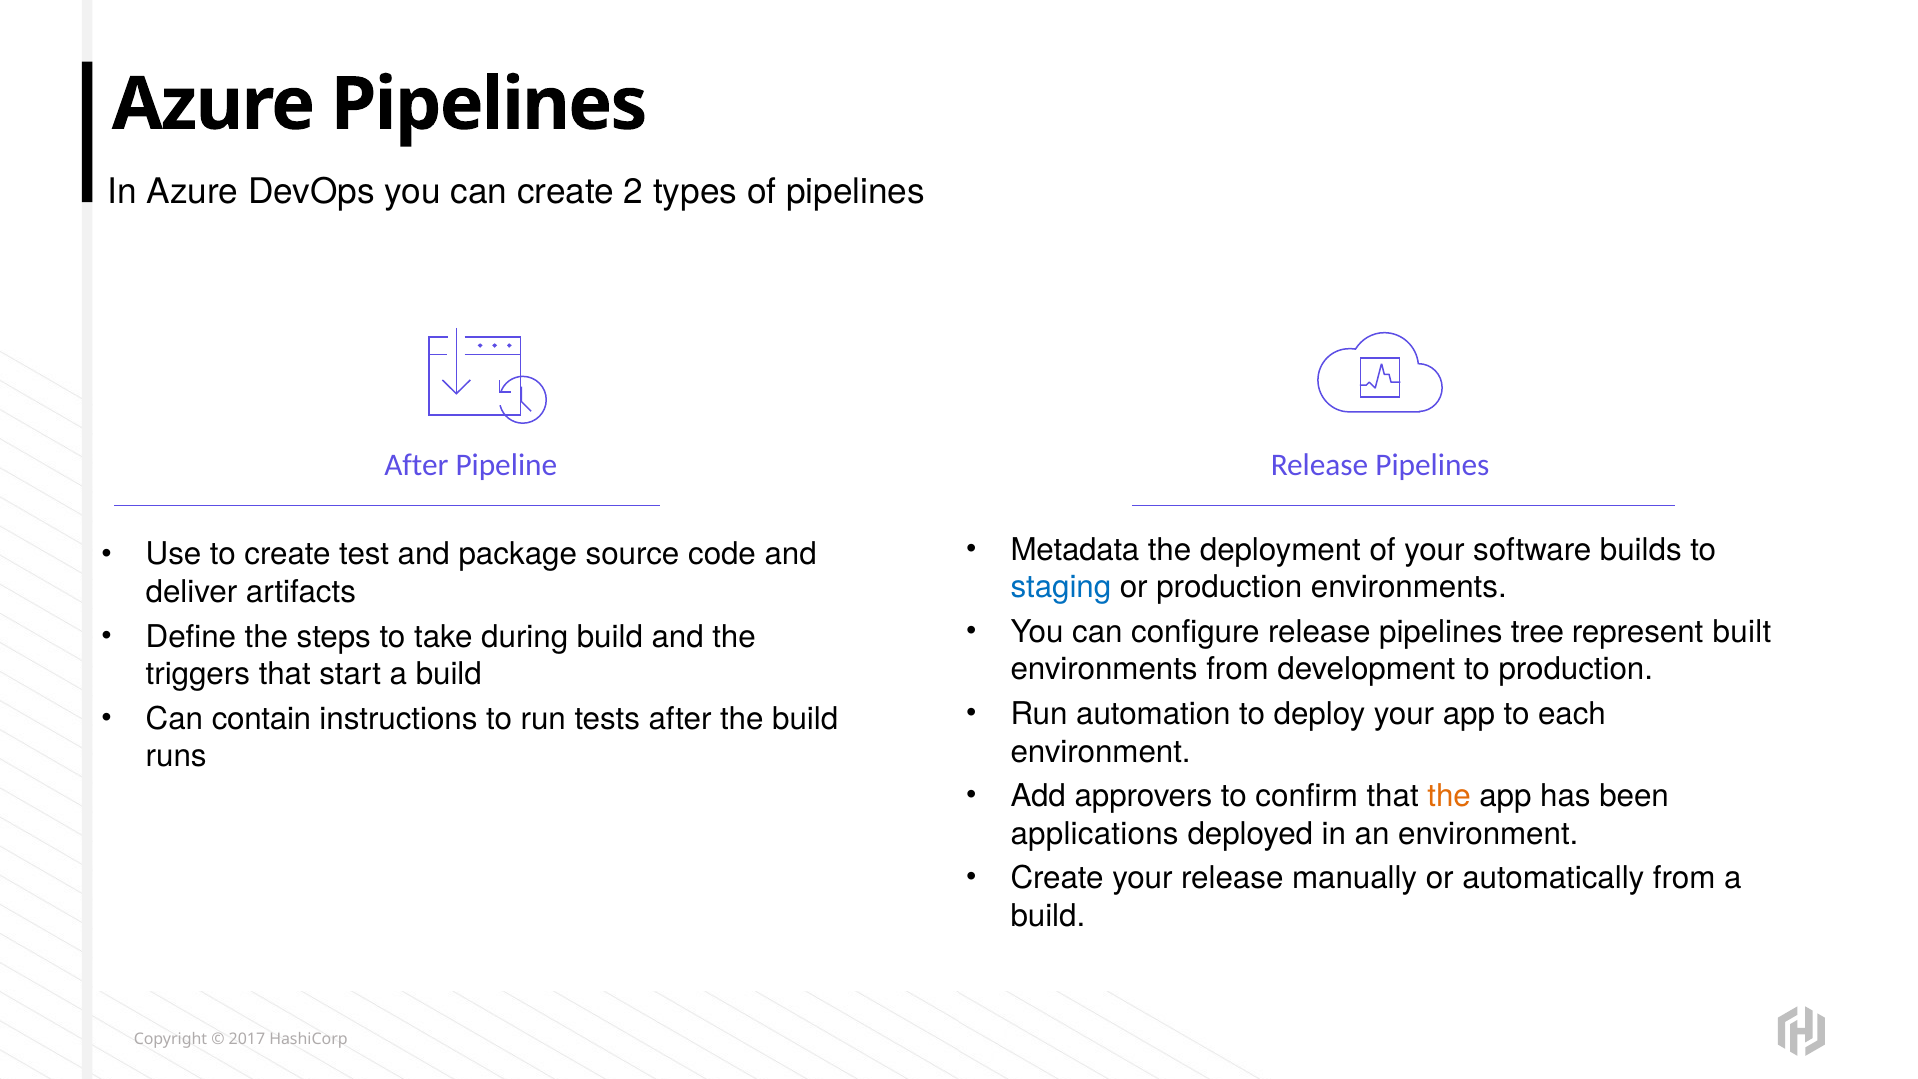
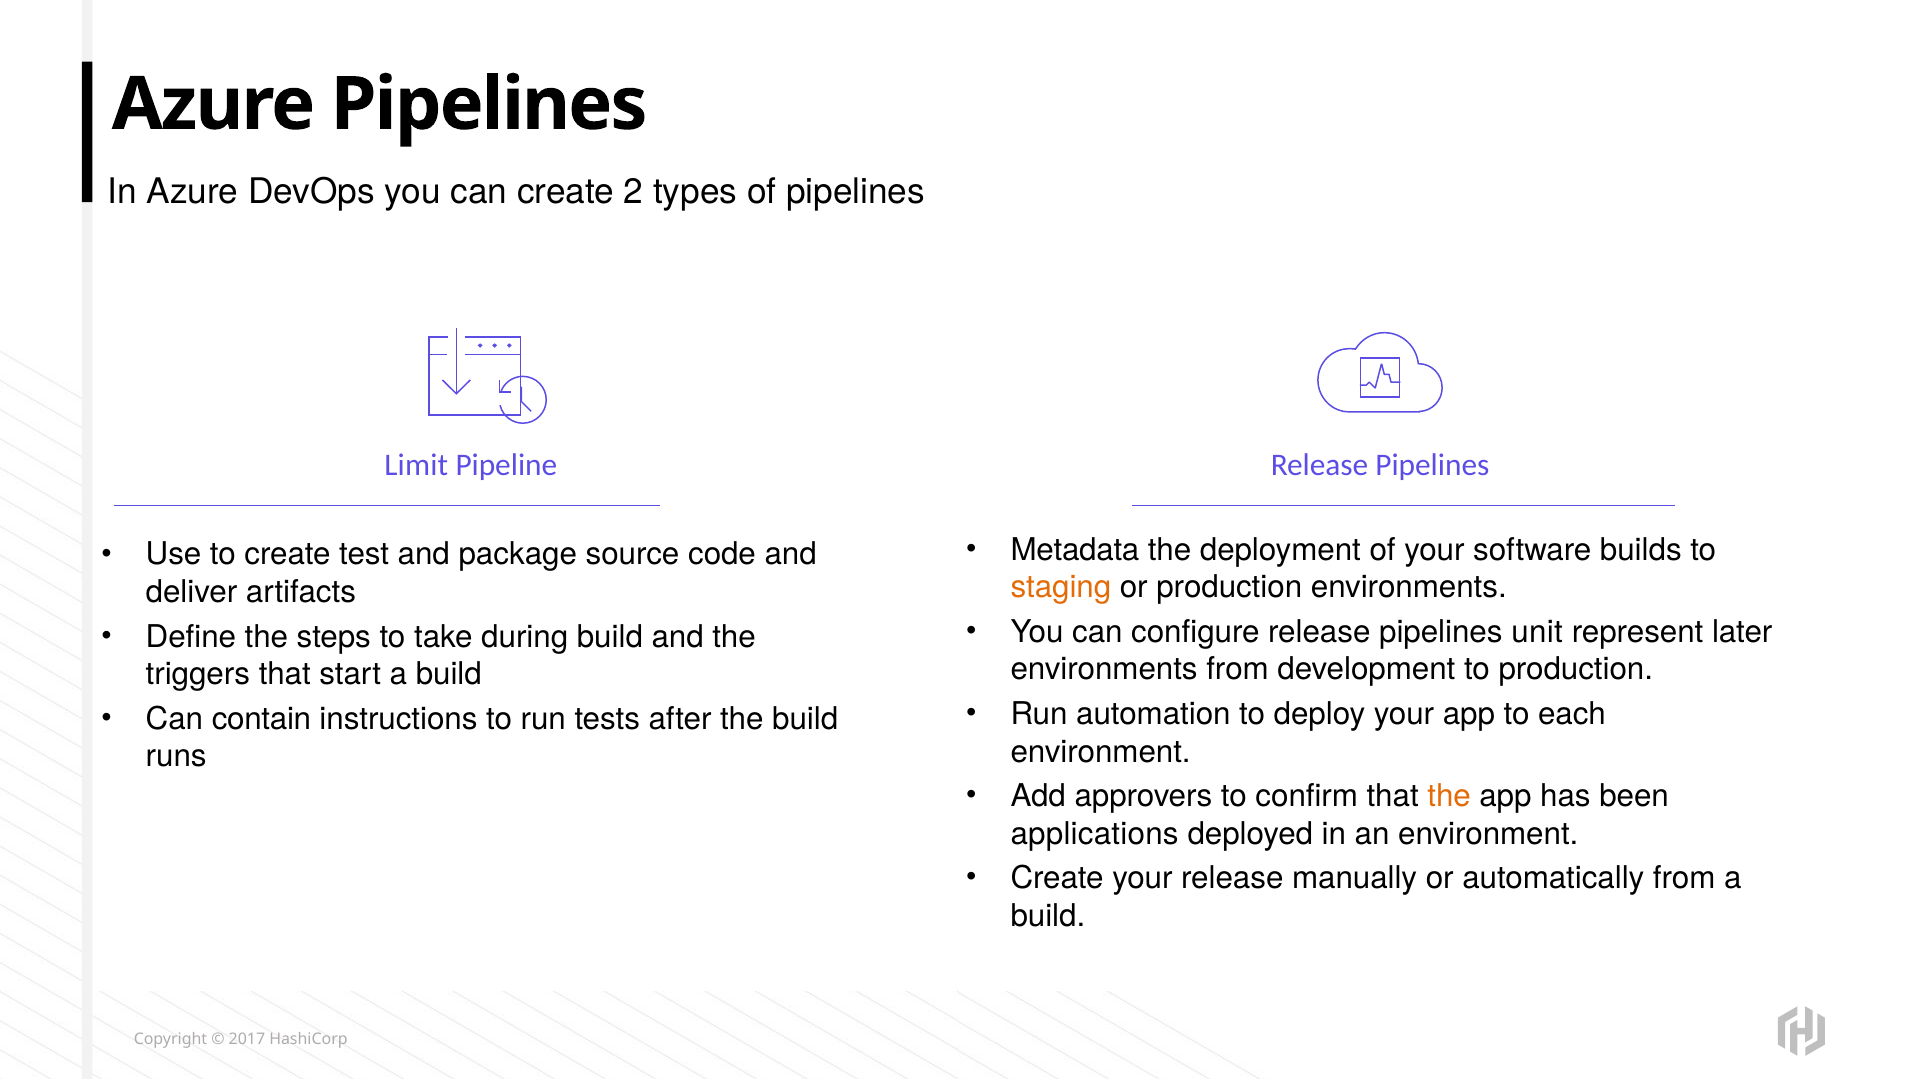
After at (416, 465): After -> Limit
staging colour: blue -> orange
tree: tree -> unit
built: built -> later
